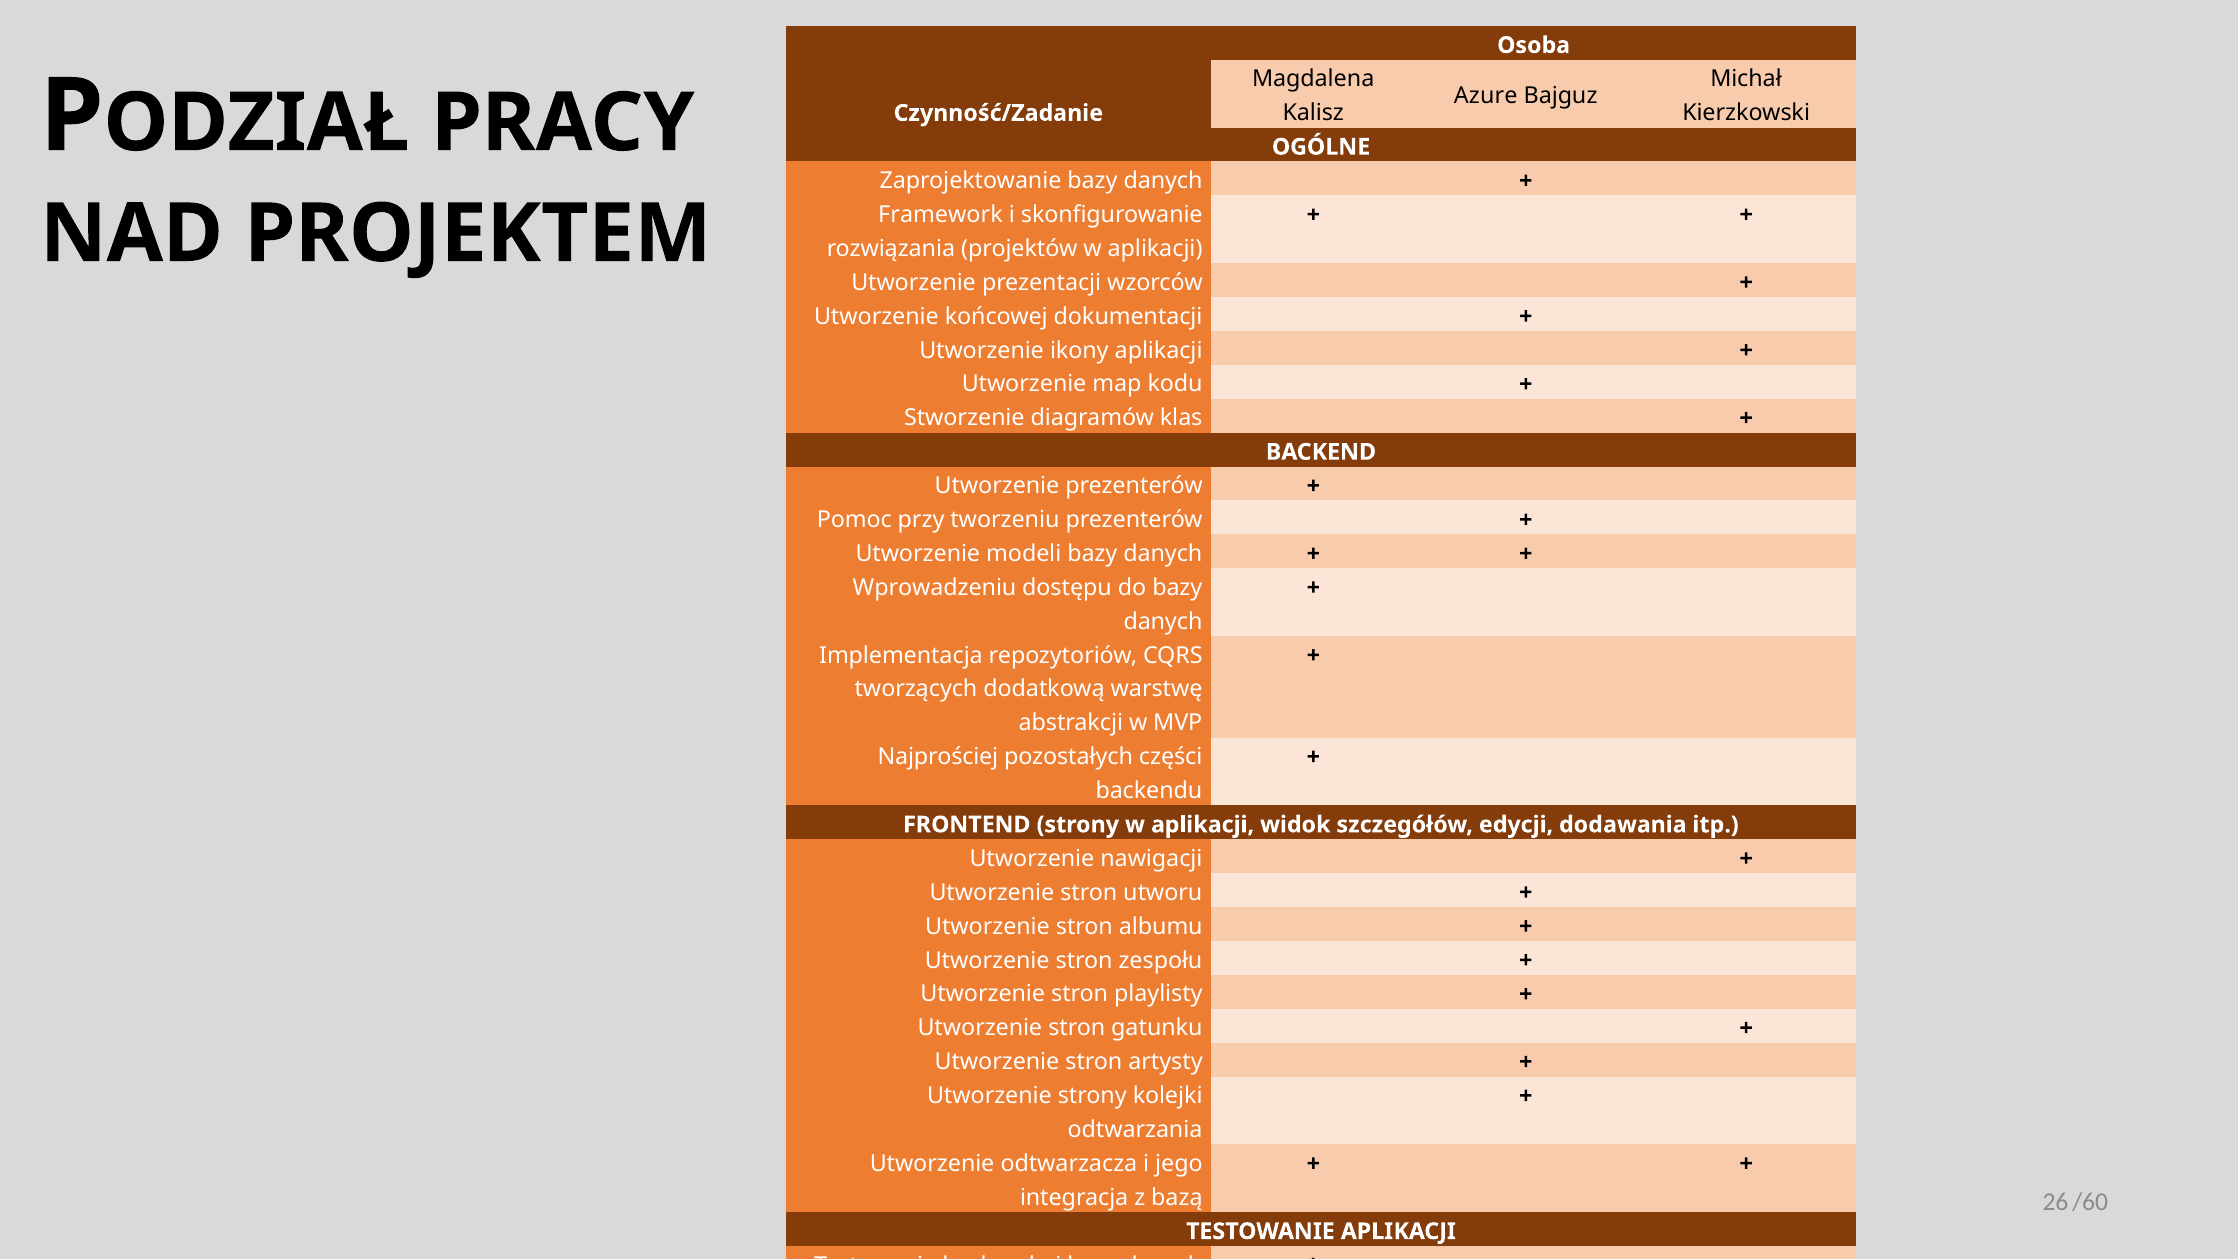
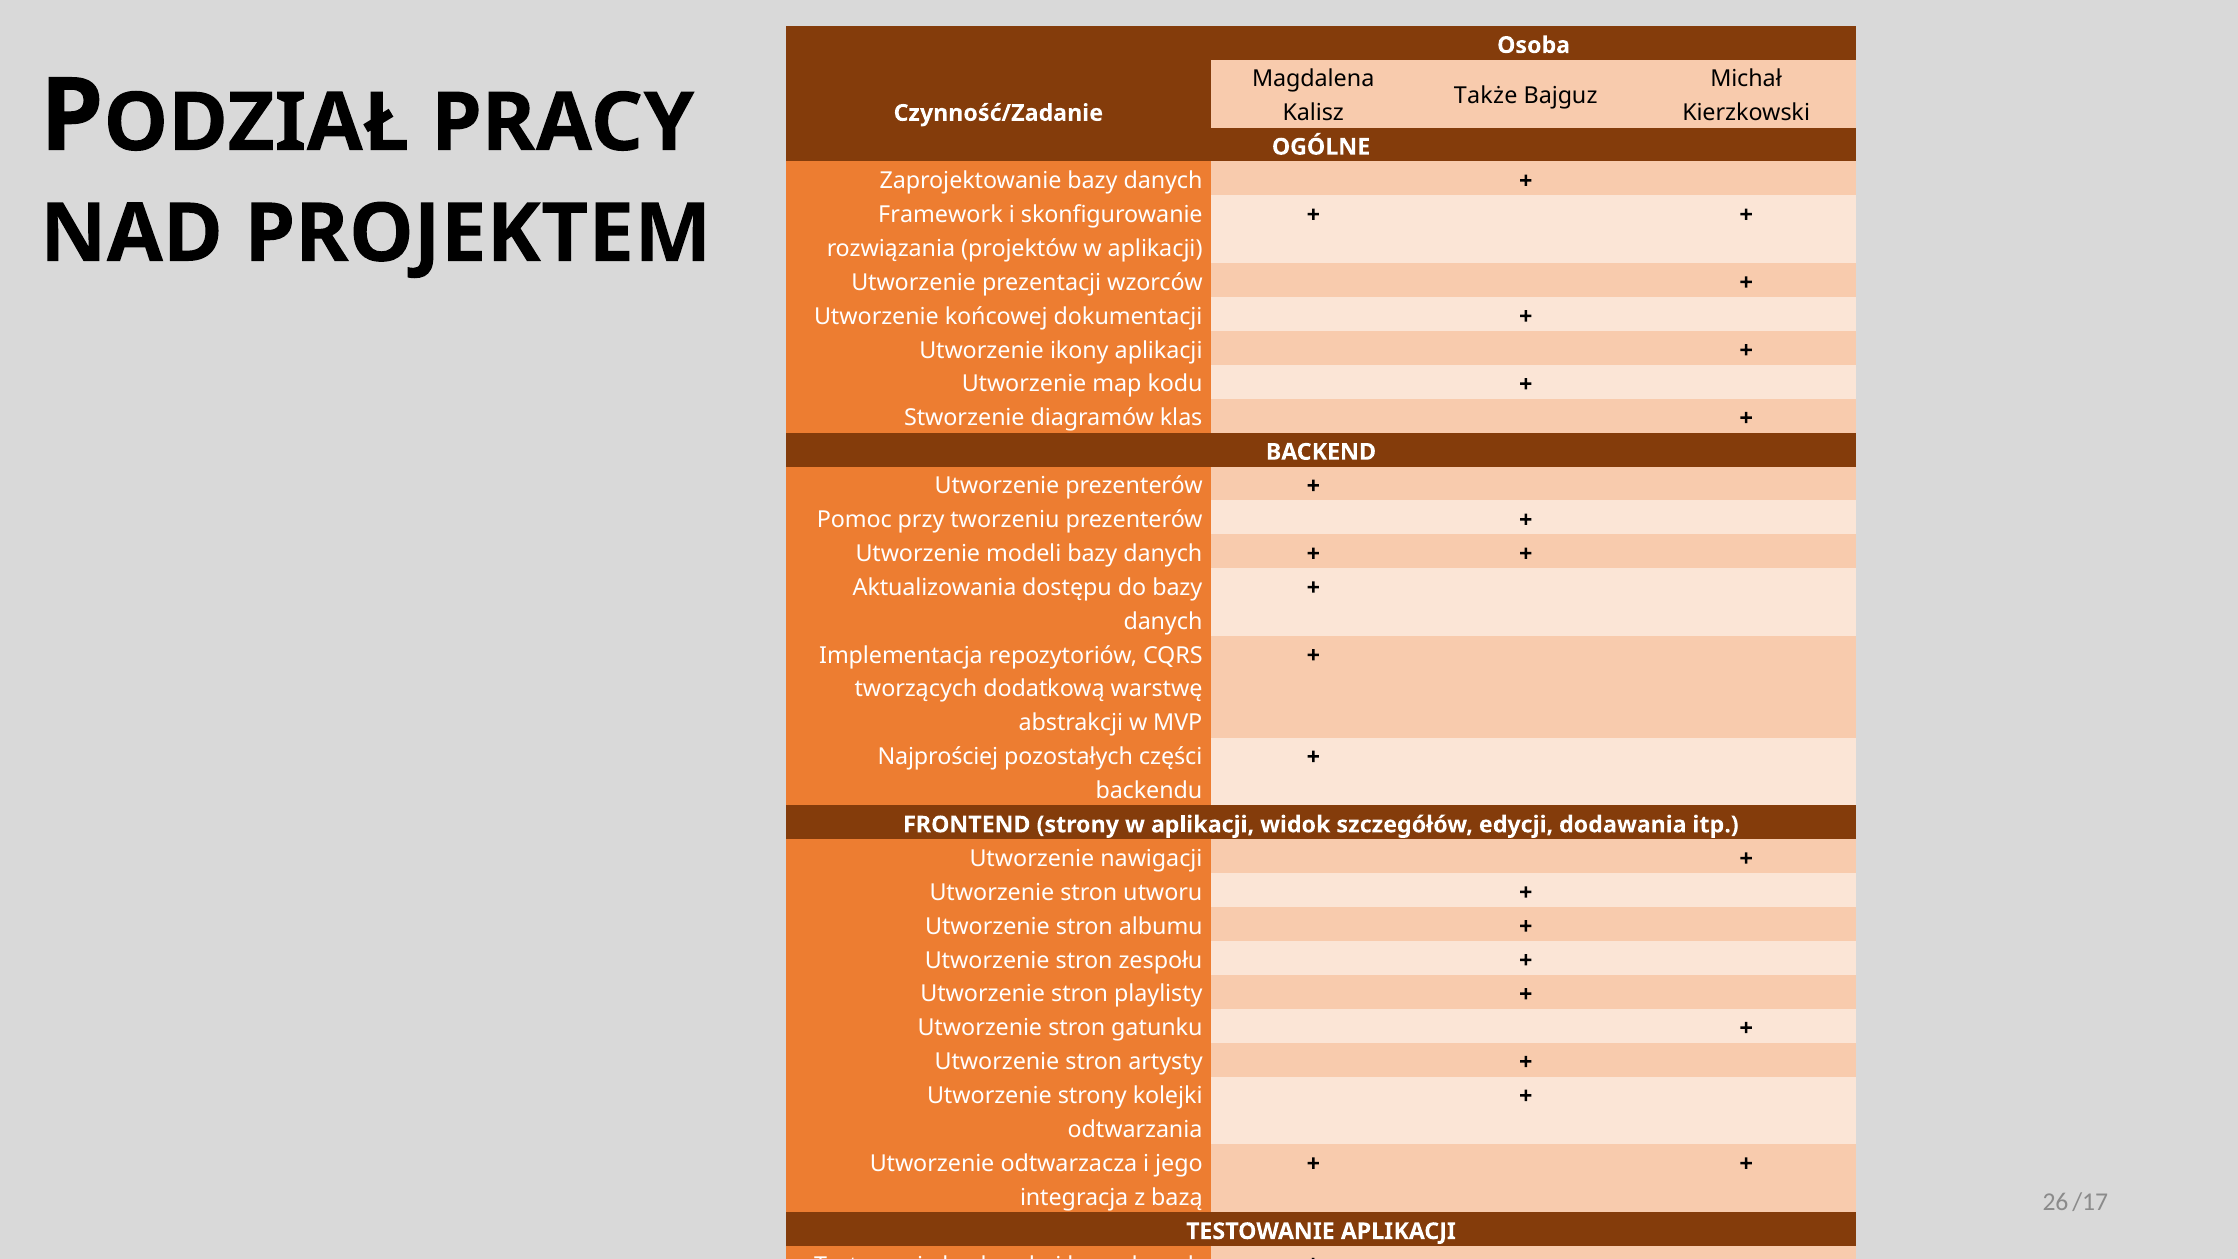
Azure: Azure -> Także
Wprowadzeniu: Wprowadzeniu -> Aktualizowania
/60: /60 -> /17
